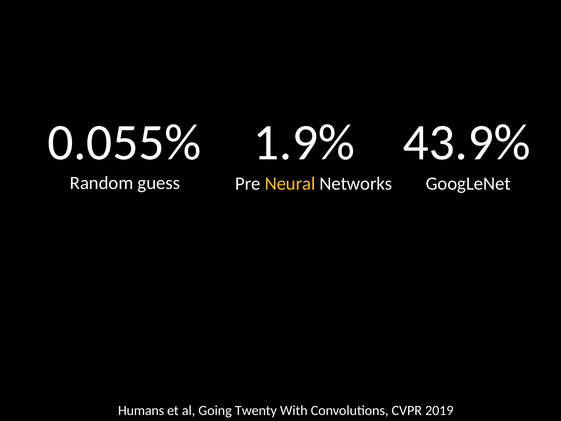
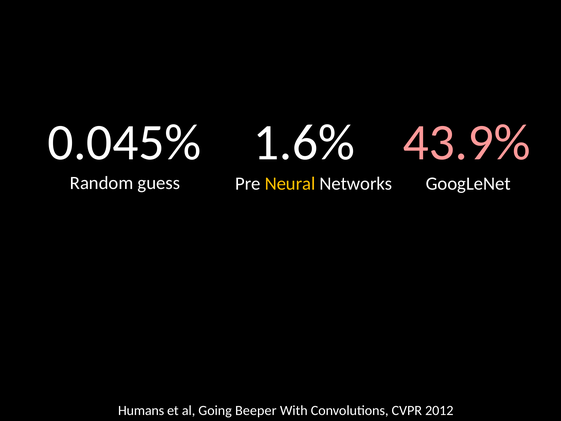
0.055%: 0.055% -> 0.045%
1.9%: 1.9% -> 1.6%
43.9% colour: white -> pink
Twenty: Twenty -> Beeper
2019: 2019 -> 2012
